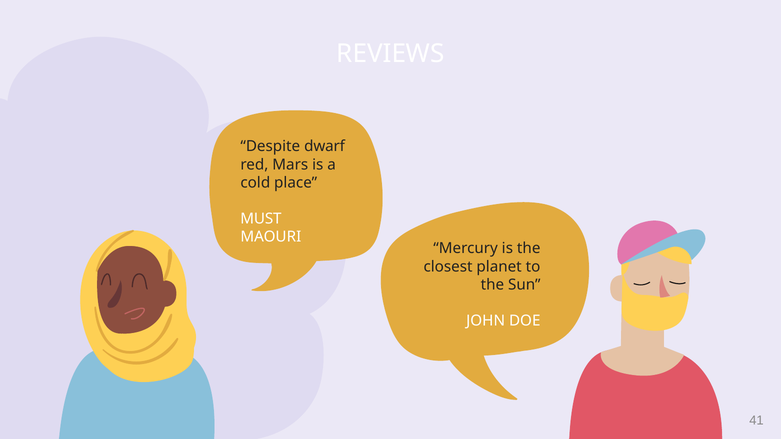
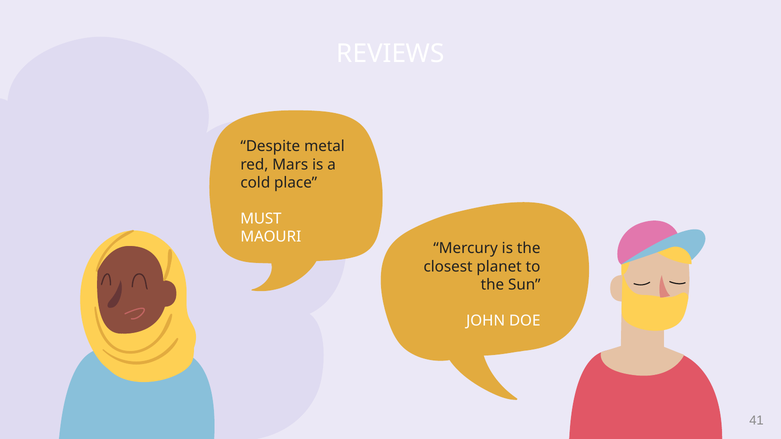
dwarf: dwarf -> metal
